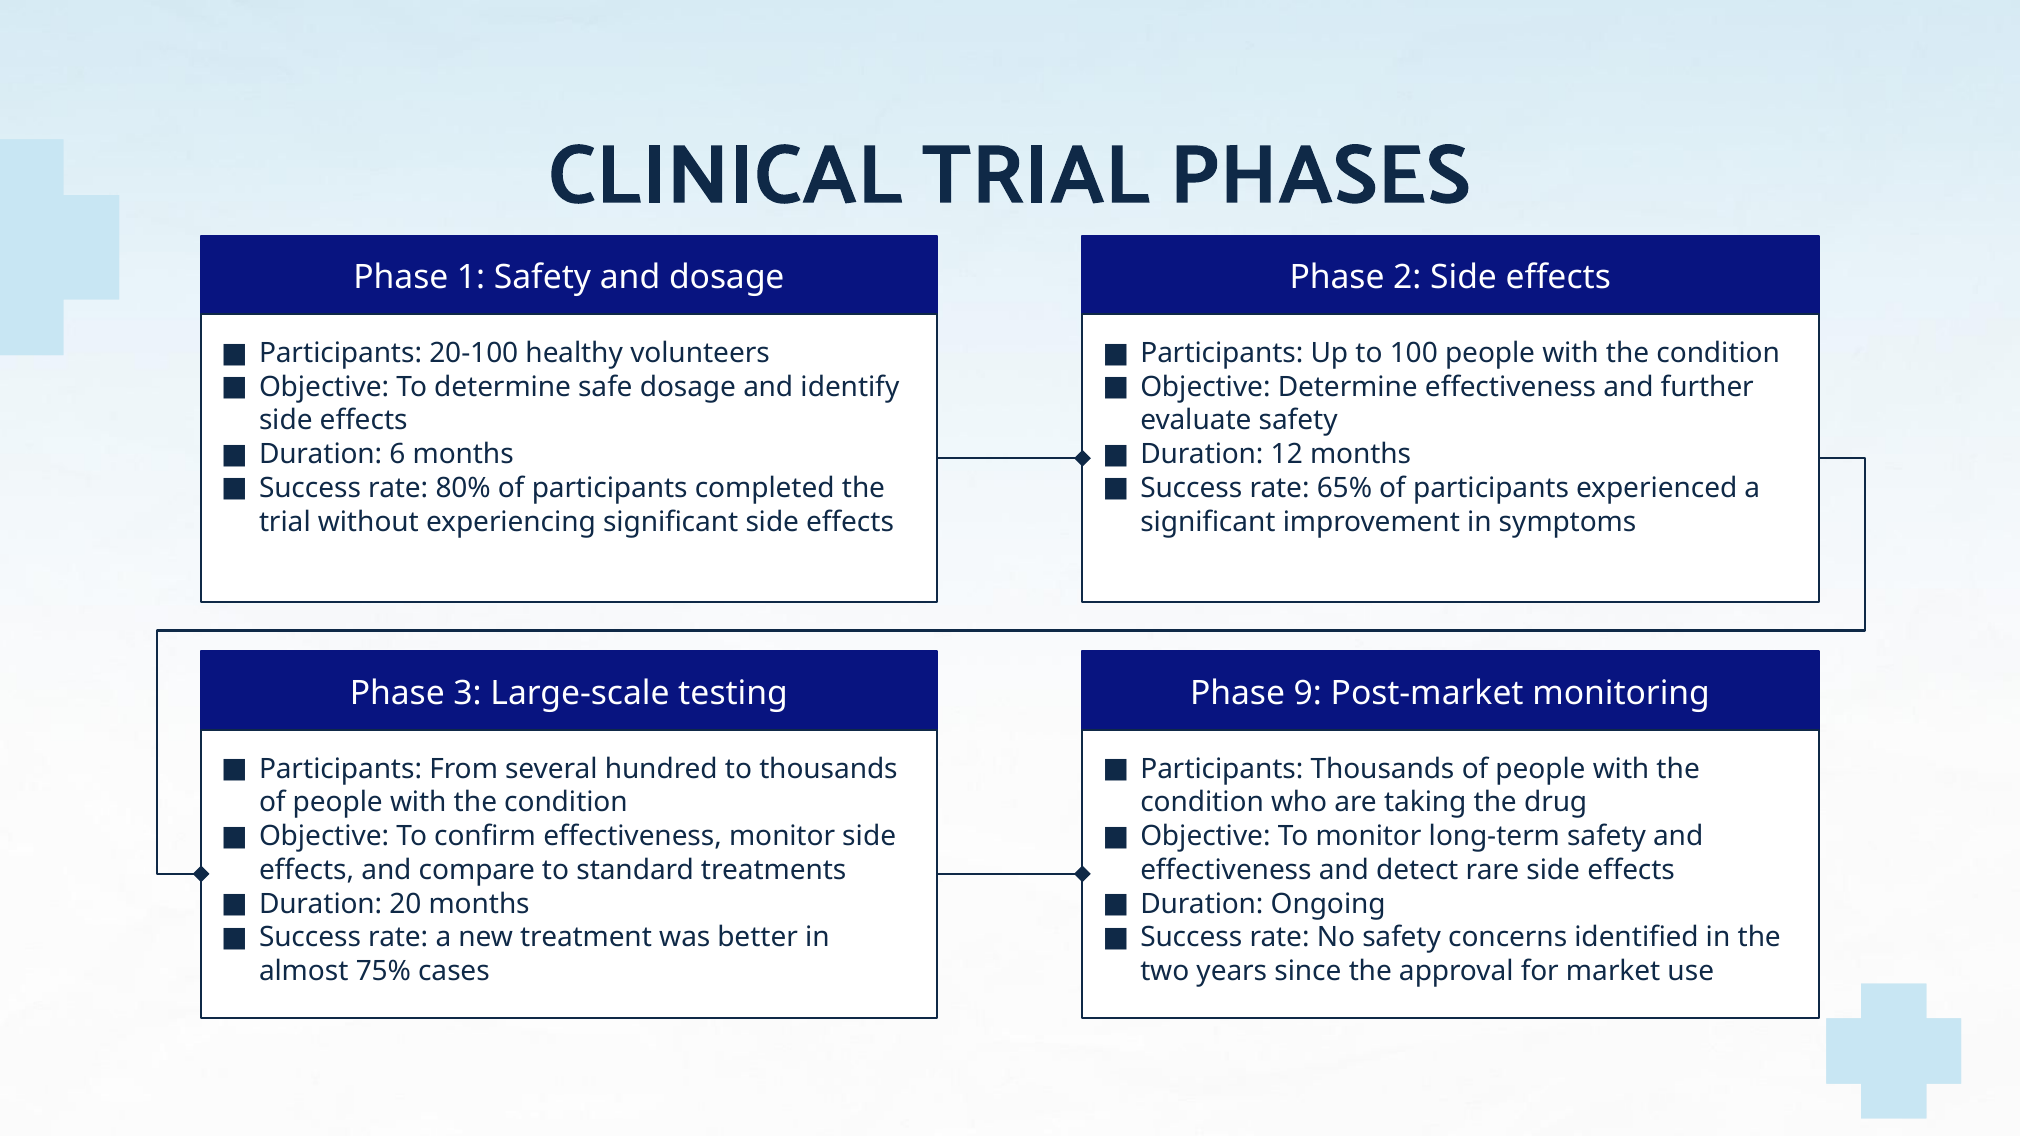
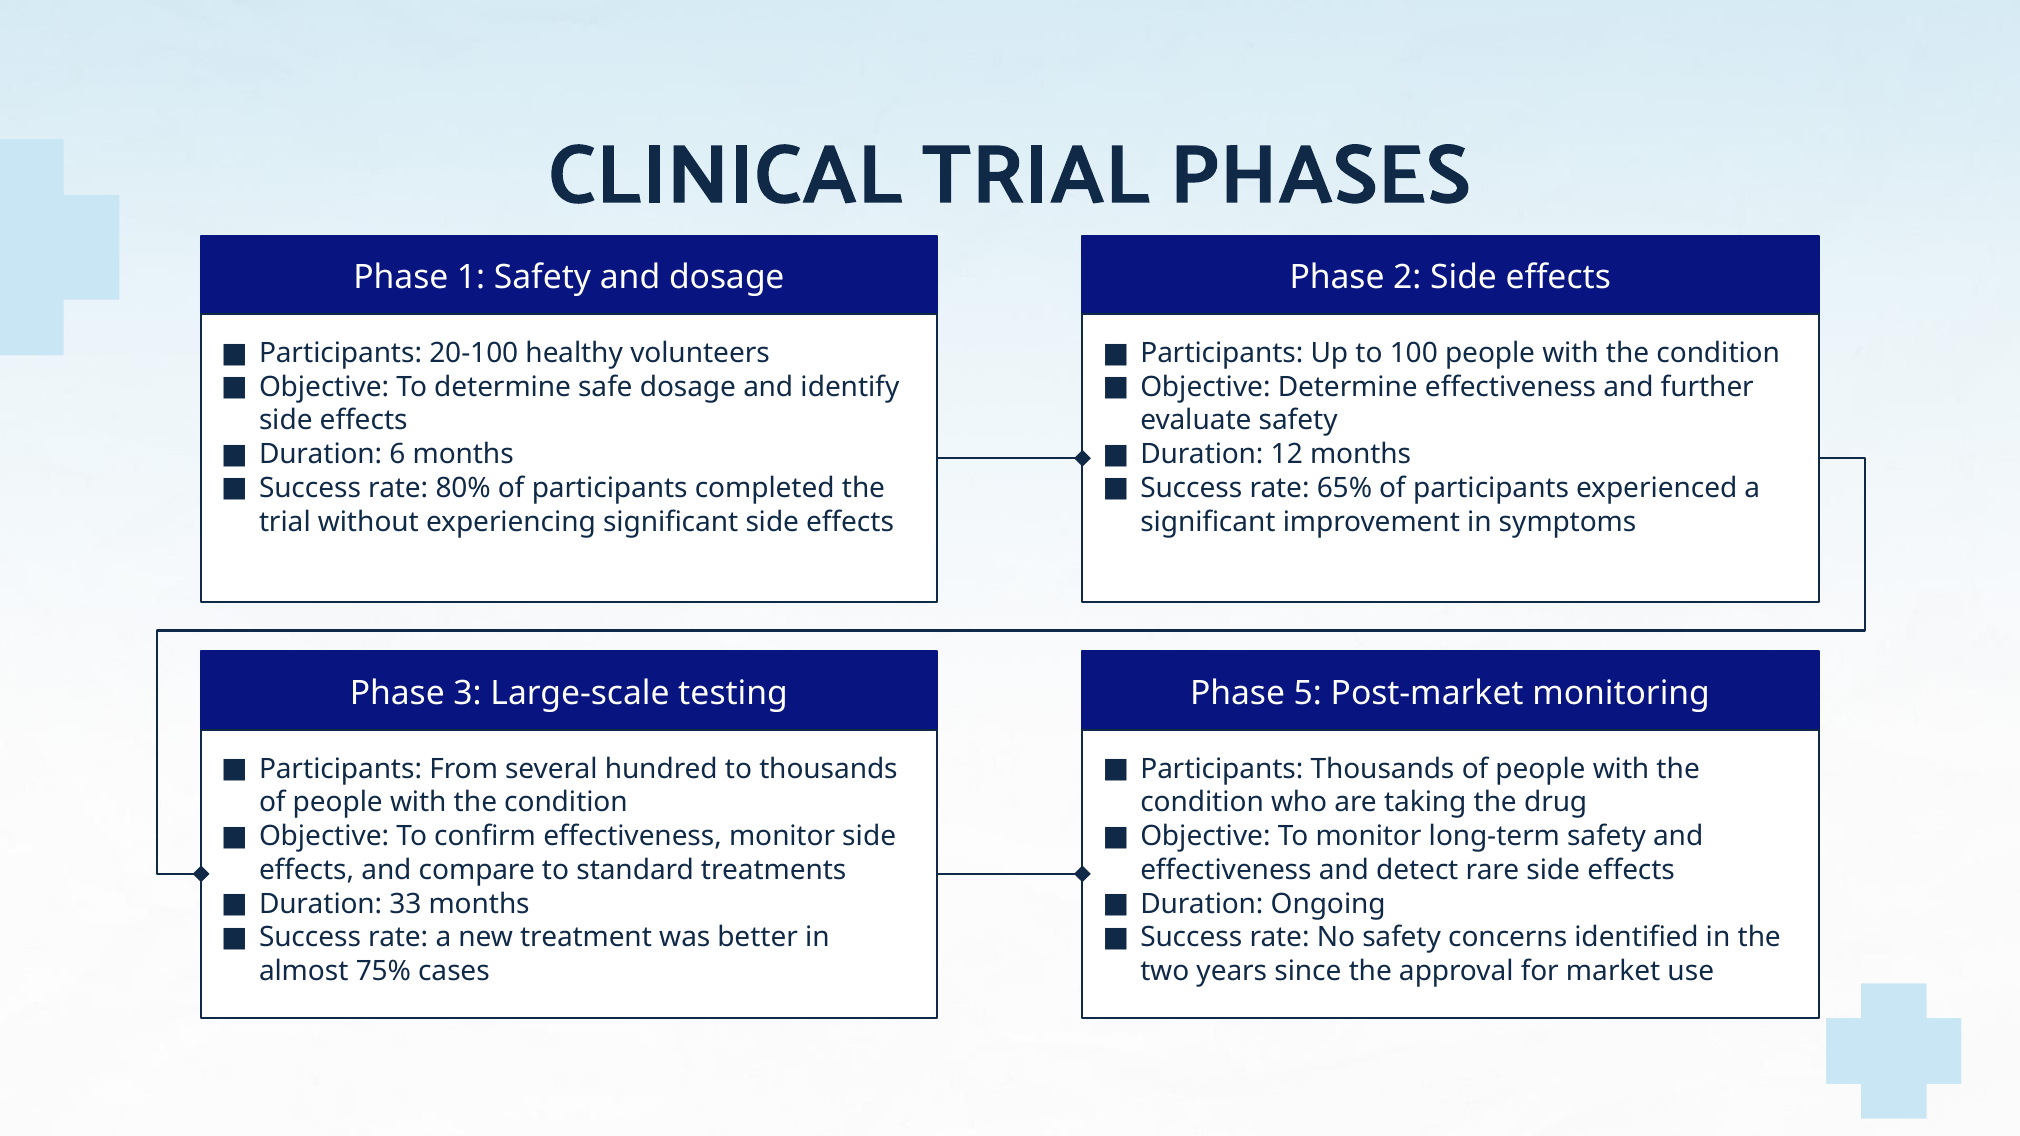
9: 9 -> 5
20: 20 -> 33
